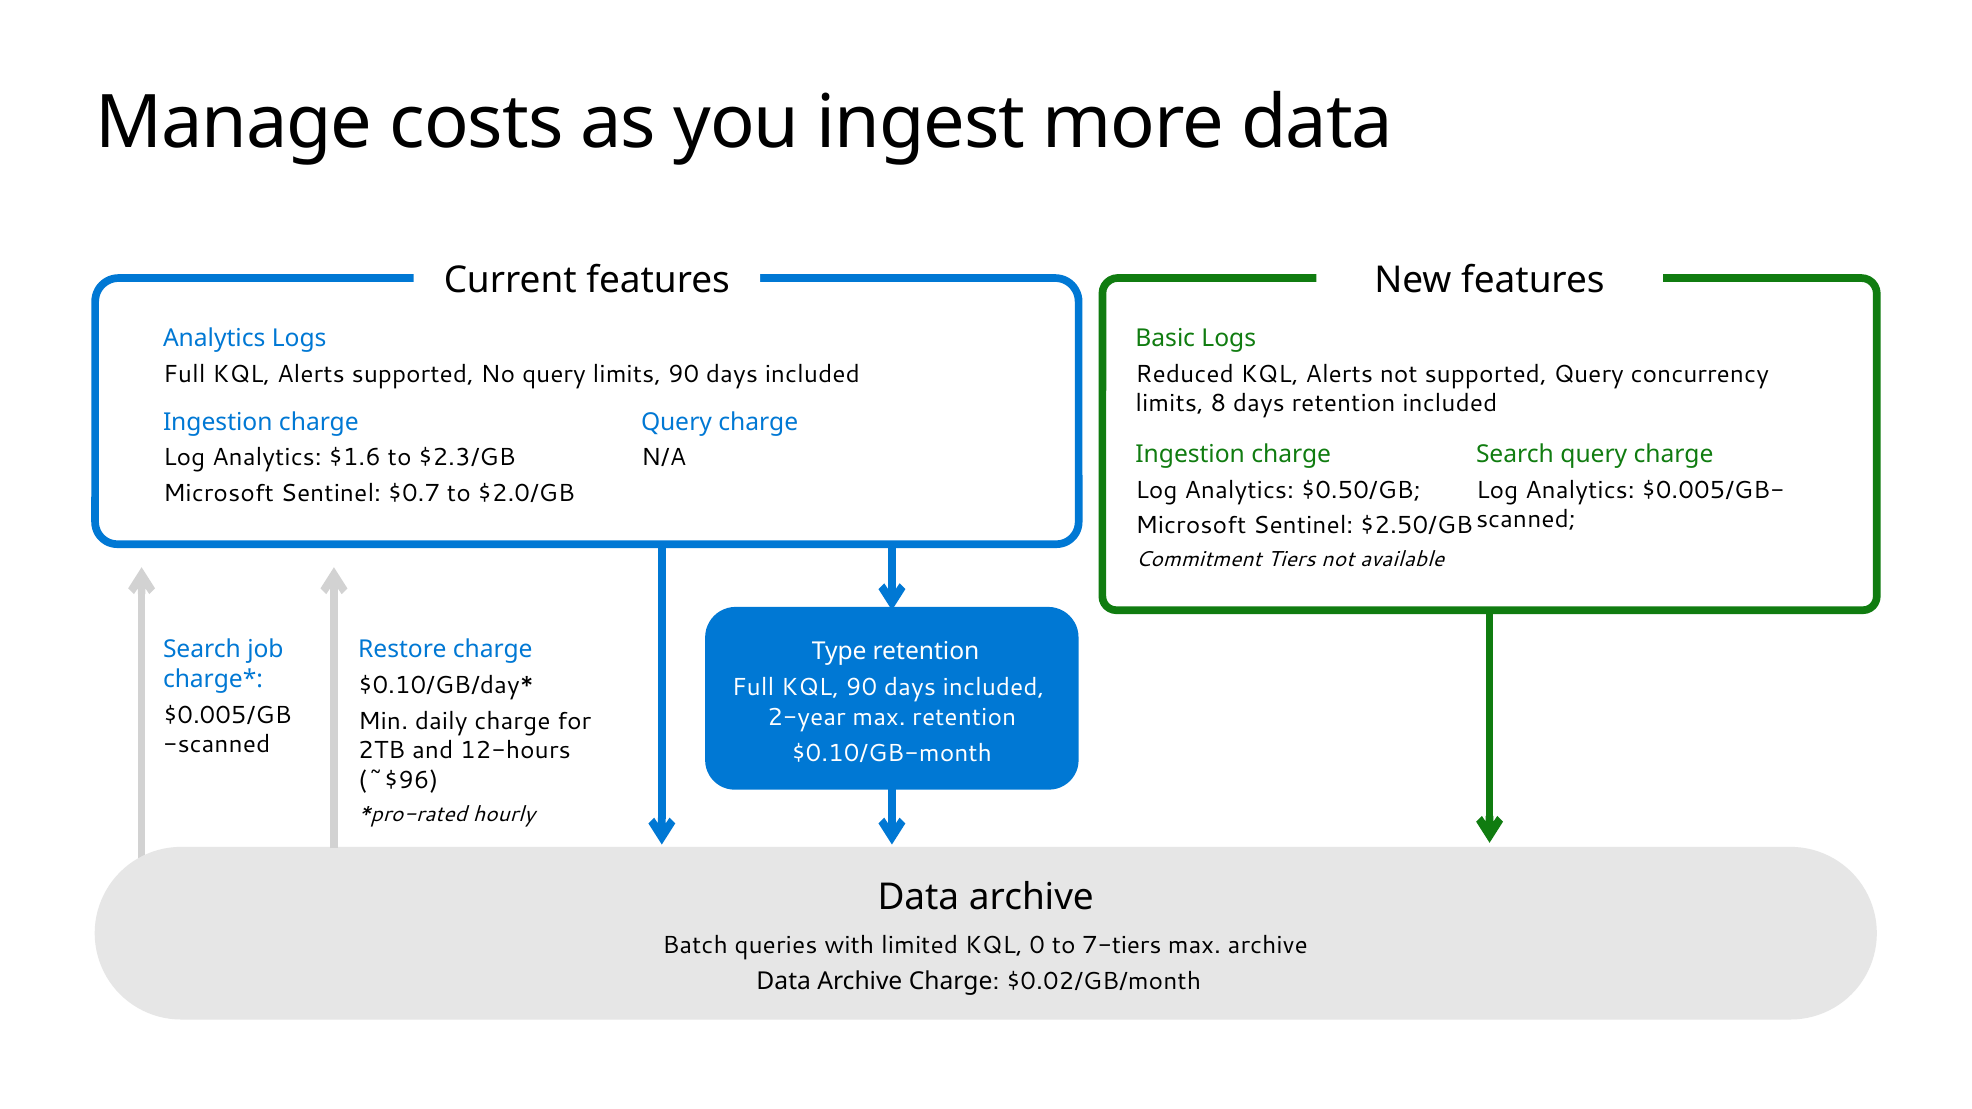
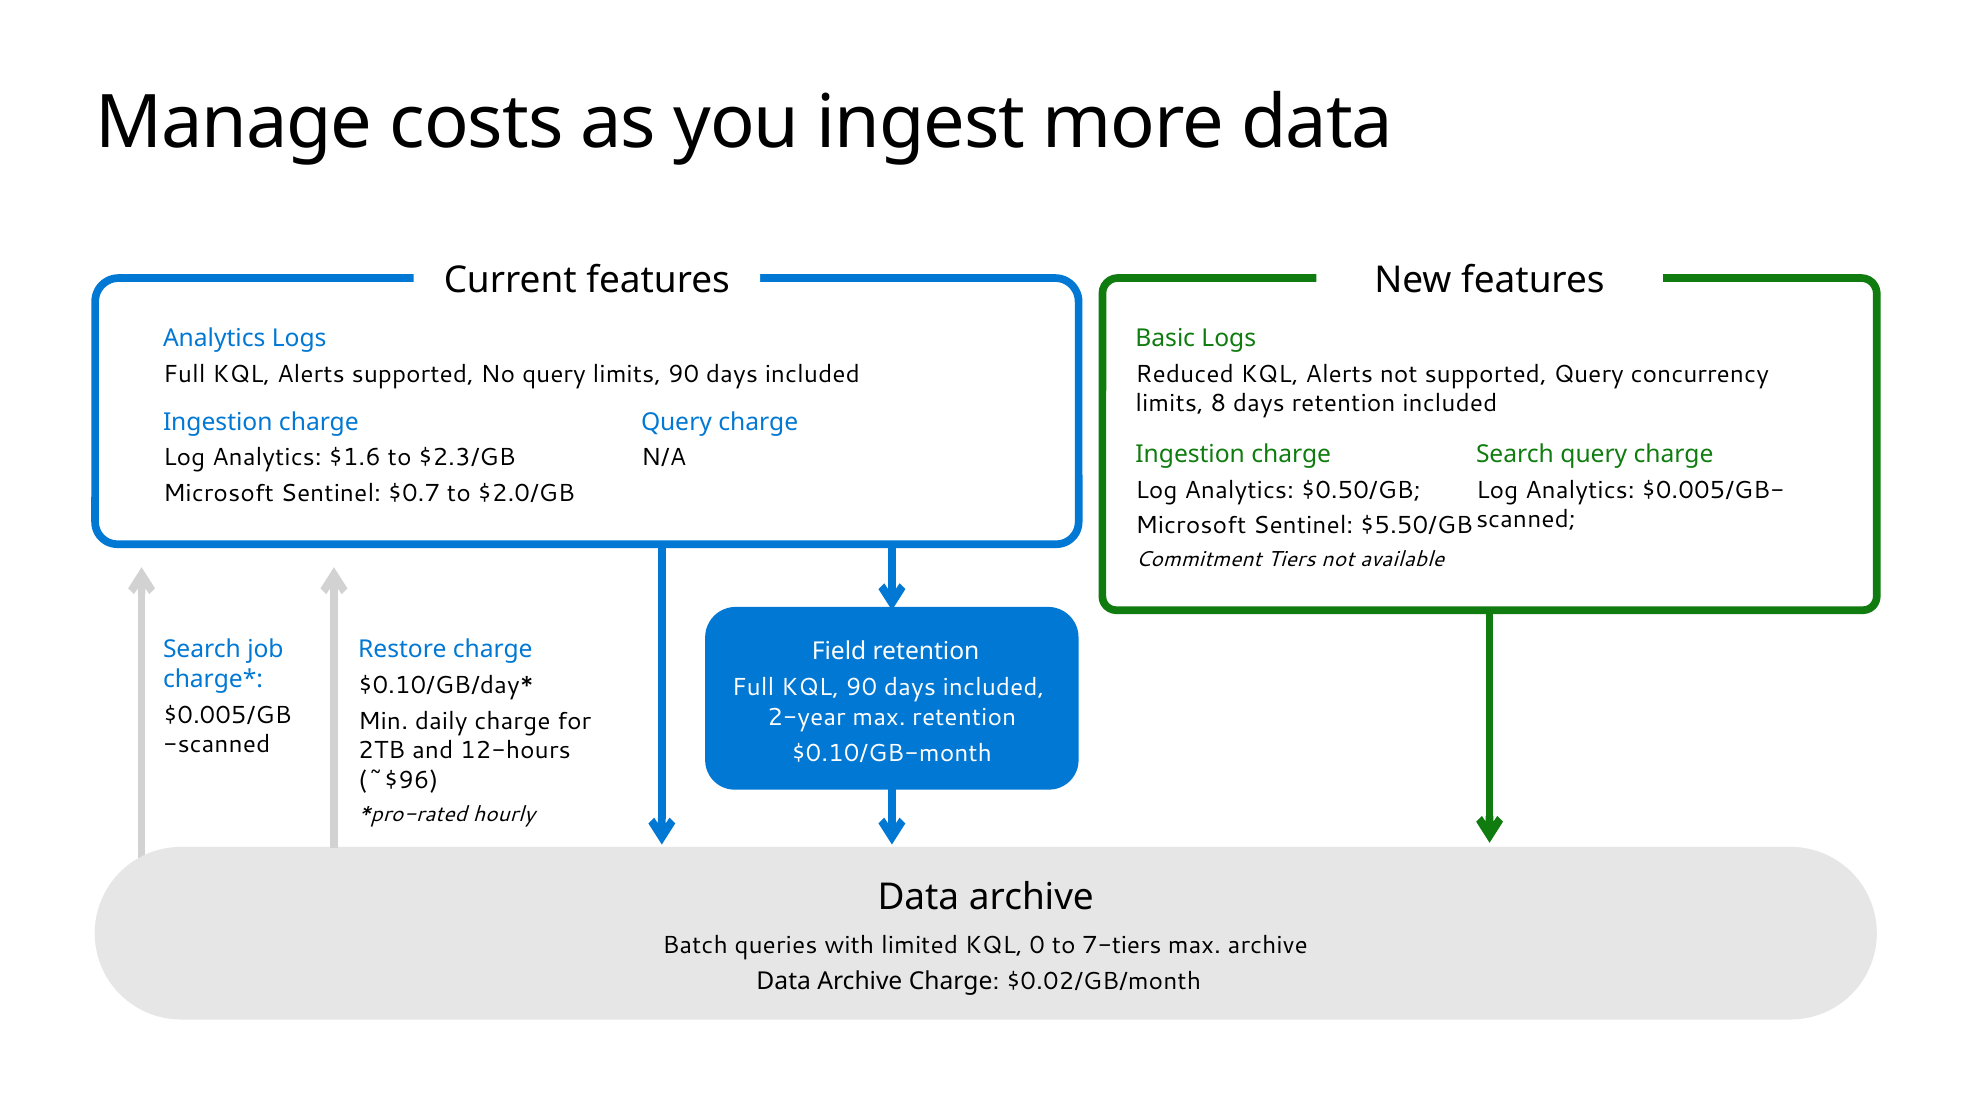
$2.50/GB: $2.50/GB -> $5.50/GB
Type: Type -> Field
